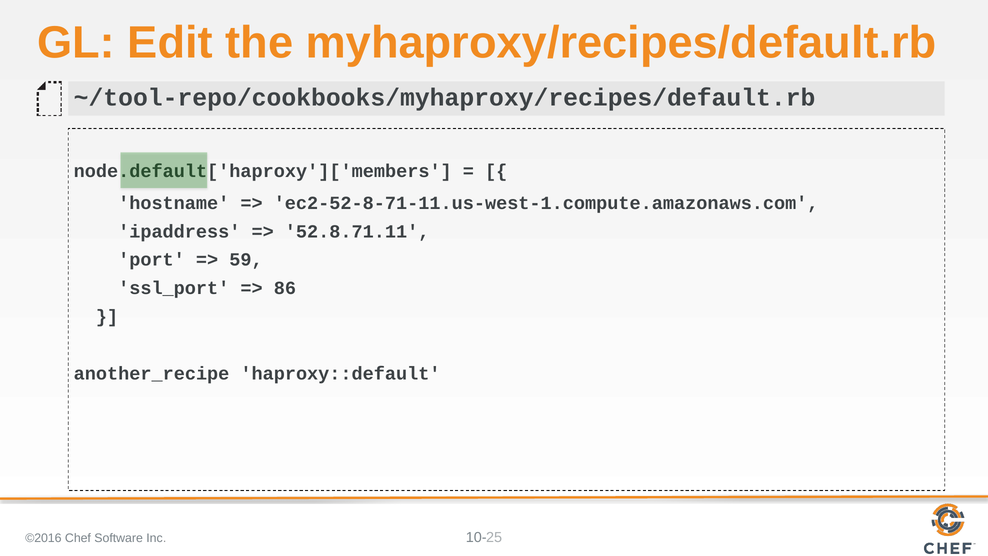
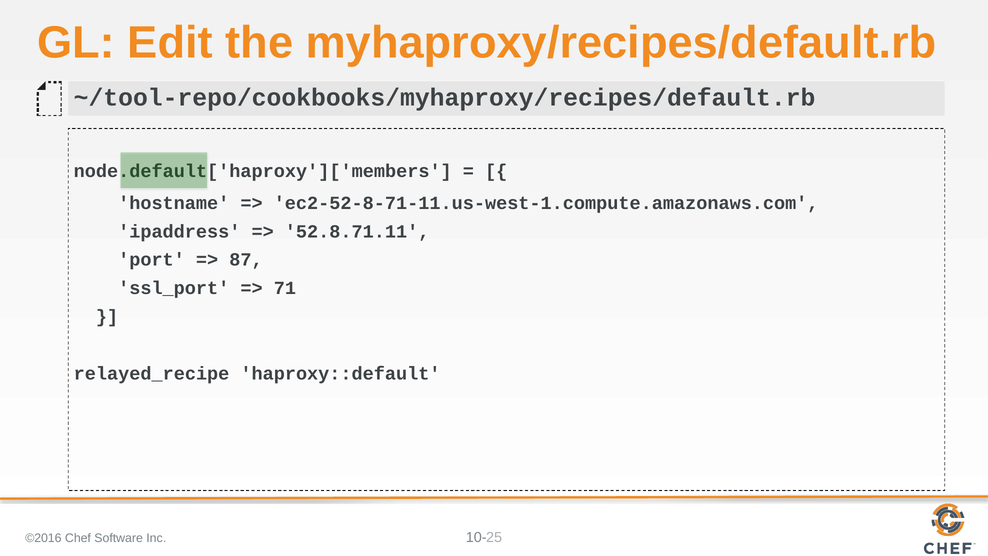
59: 59 -> 87
86: 86 -> 71
another_recipe: another_recipe -> relayed_recipe
